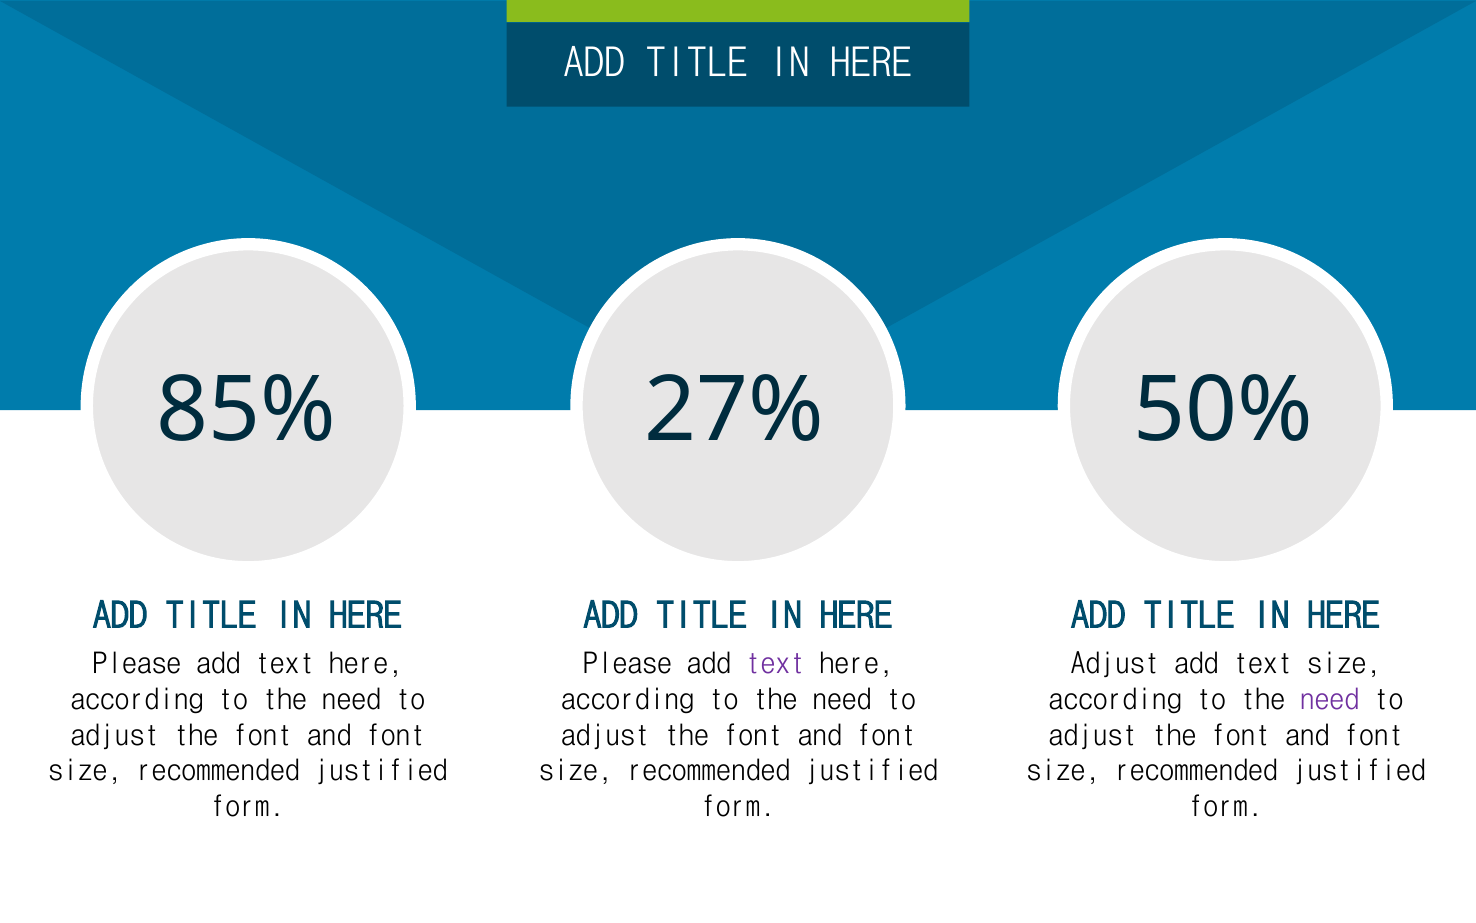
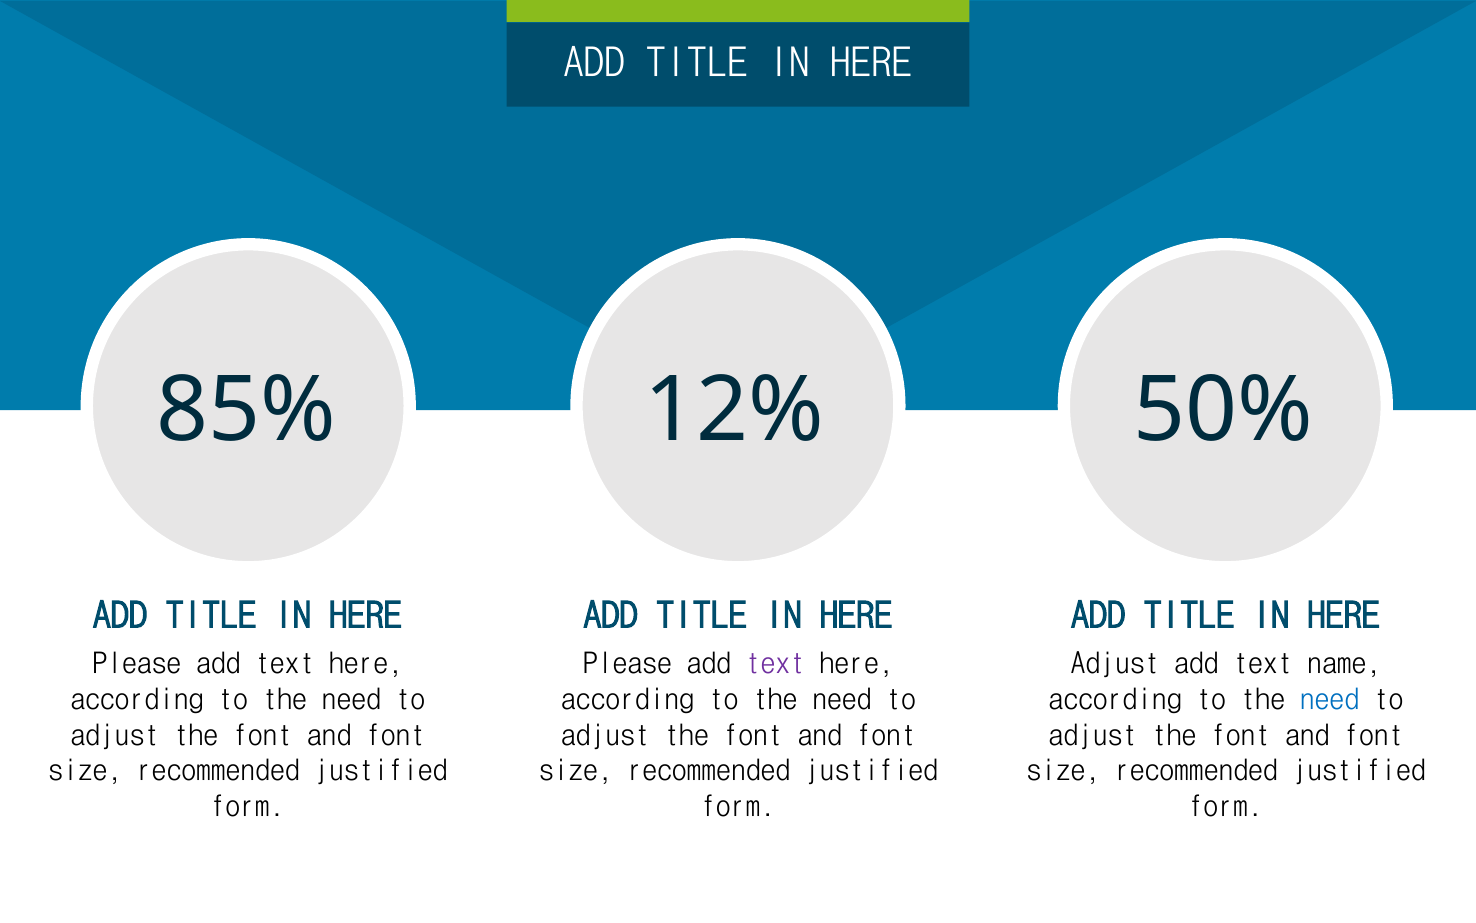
27%: 27% -> 12%
text size: size -> name
need at (1330, 699) colour: purple -> blue
